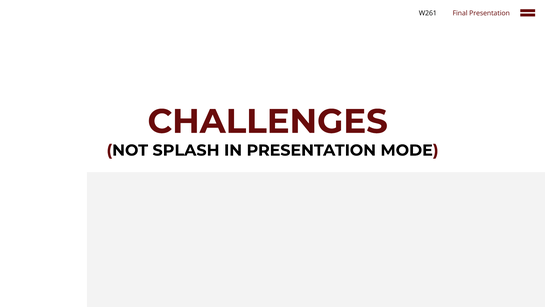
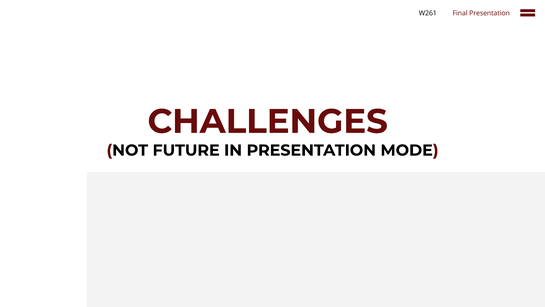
SPLASH: SPLASH -> FUTURE
